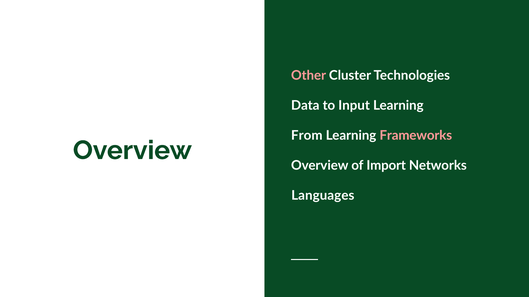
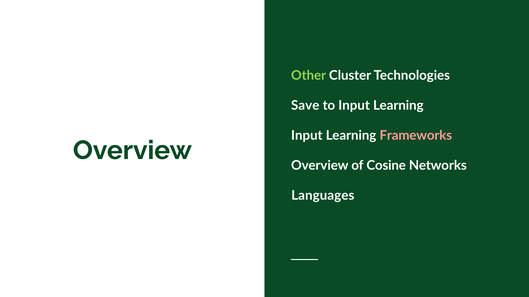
Other colour: pink -> light green
Data: Data -> Save
From at (307, 136): From -> Input
Import: Import -> Cosine
